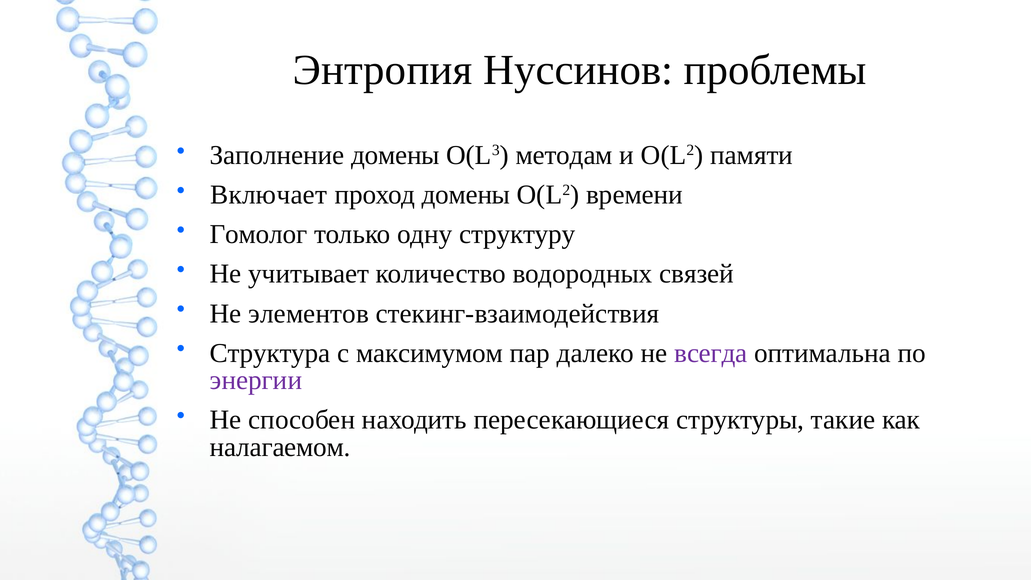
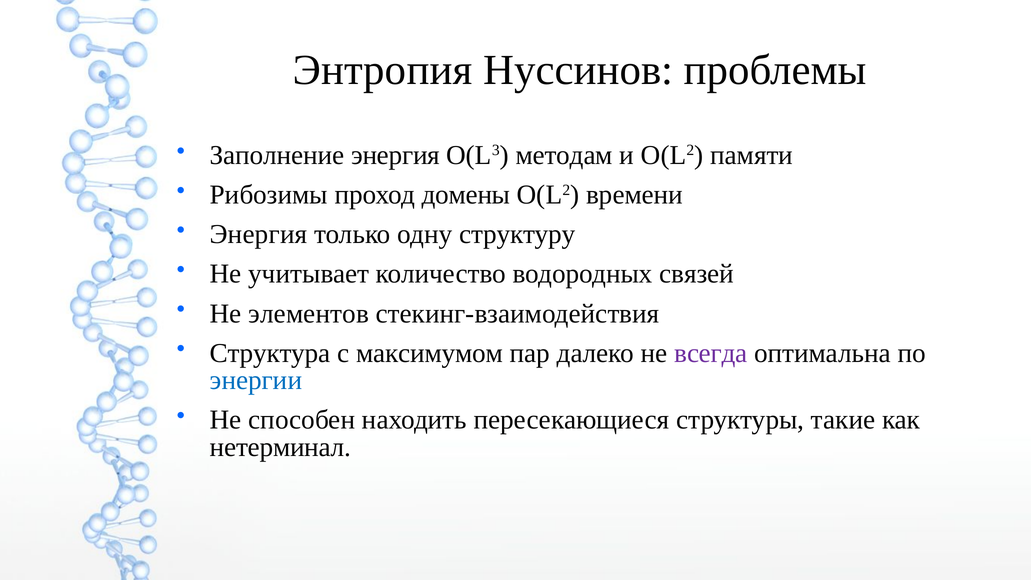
Заполнение домены: домены -> энергия
Включает: Включает -> Рибозимы
Гомолог at (259, 234): Гомолог -> Энергия
энергии colour: purple -> blue
налагаемом: налагаемом -> нетерминал
